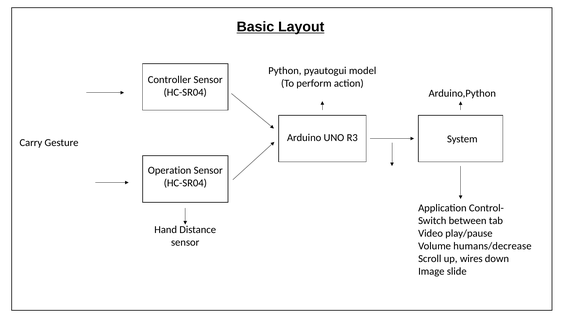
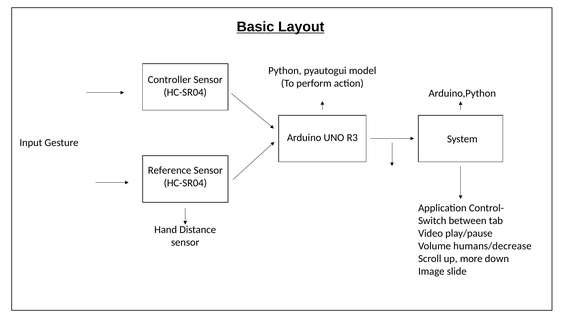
Carry: Carry -> Input
Operation: Operation -> Reference
wires: wires -> more
